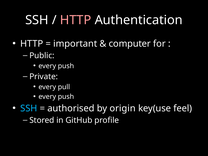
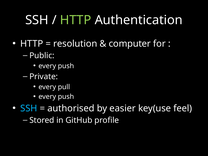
HTTP at (76, 20) colour: pink -> light green
important: important -> resolution
origin: origin -> easier
